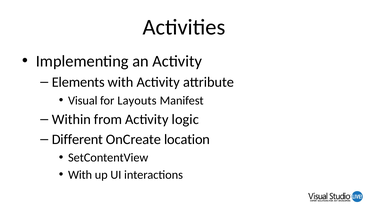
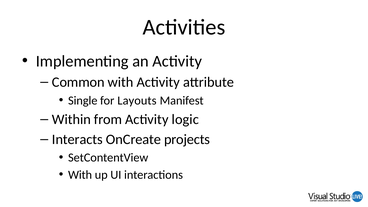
Elements: Elements -> Common
Visual: Visual -> Single
Different: Different -> Interacts
location: location -> projects
